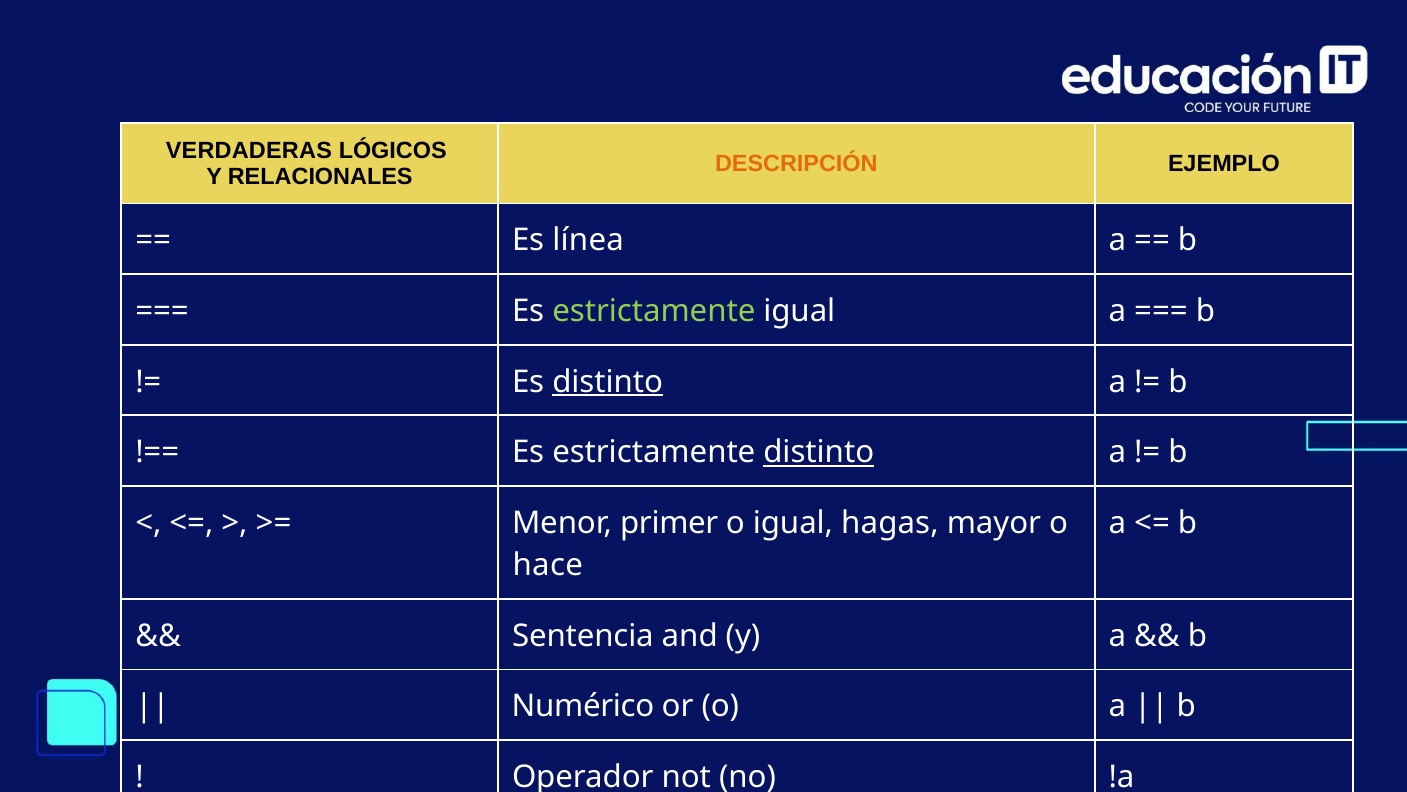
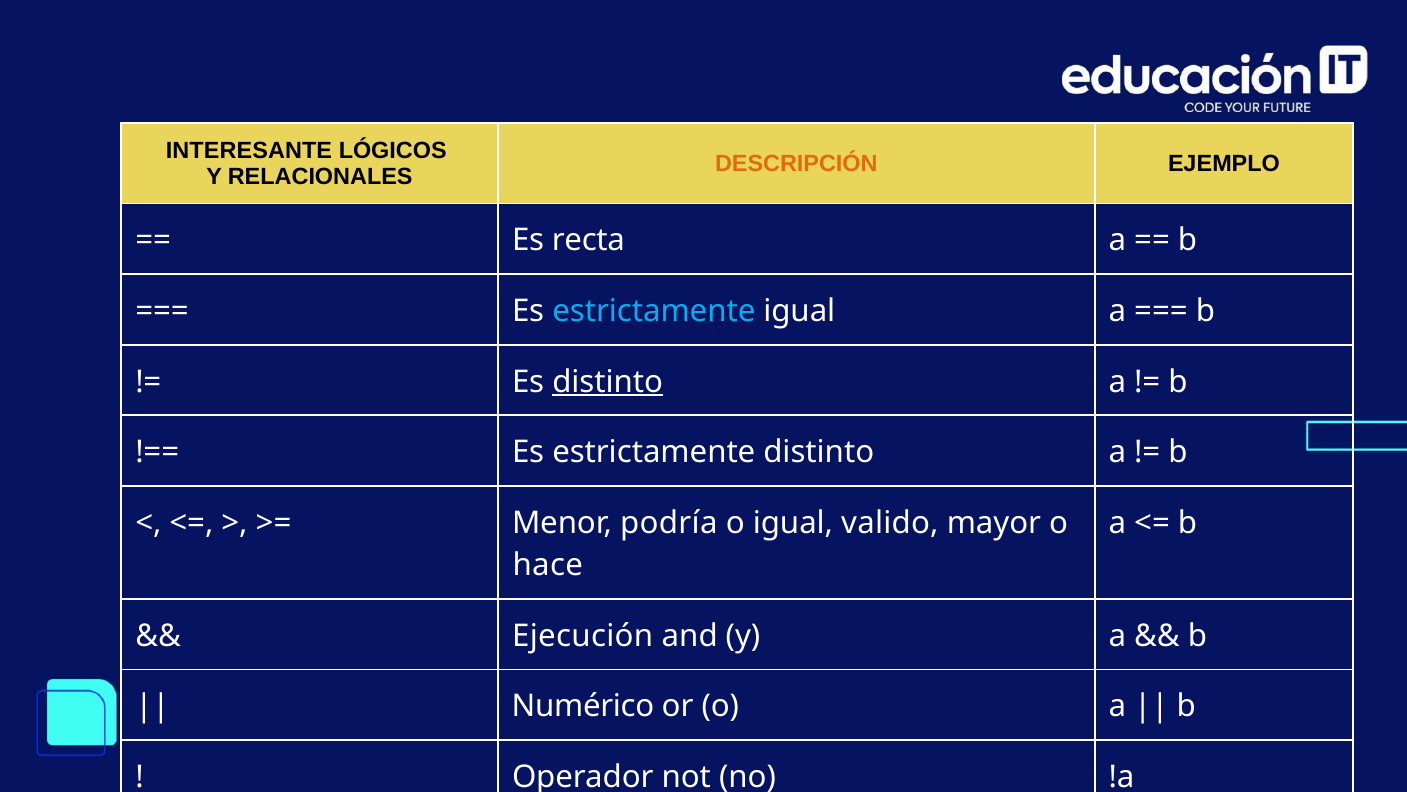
VERDADERAS: VERDADERAS -> INTERESANTE
línea: línea -> recta
estrictamente at (654, 311) colour: light green -> light blue
distinto at (819, 452) underline: present -> none
primer: primer -> podría
hagas: hagas -> valido
Sentencia: Sentencia -> Ejecución
